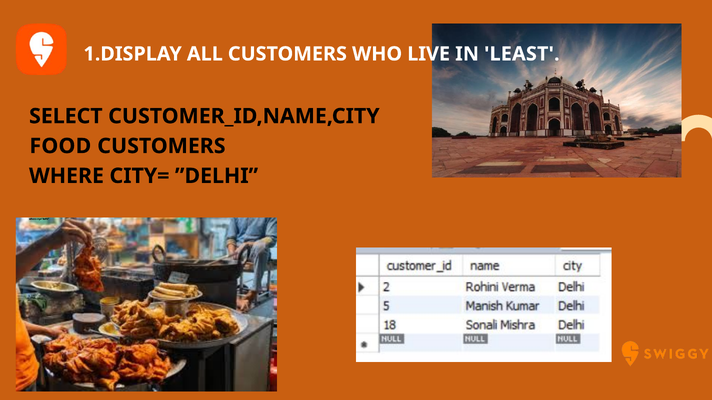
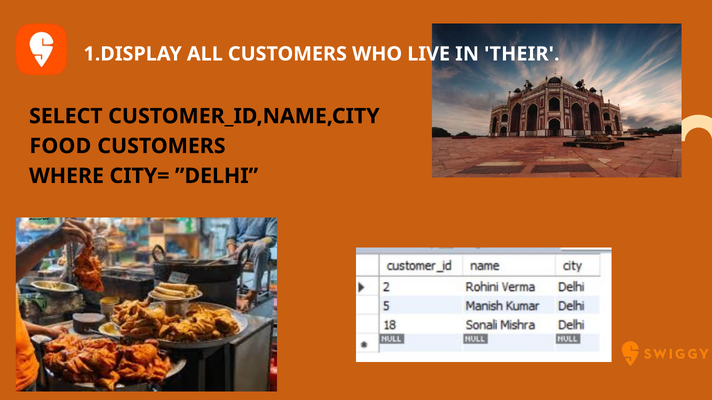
LEAST: LEAST -> THEIR
